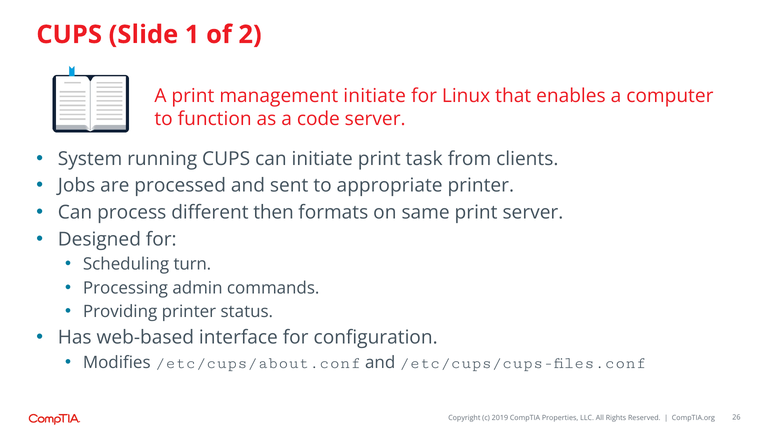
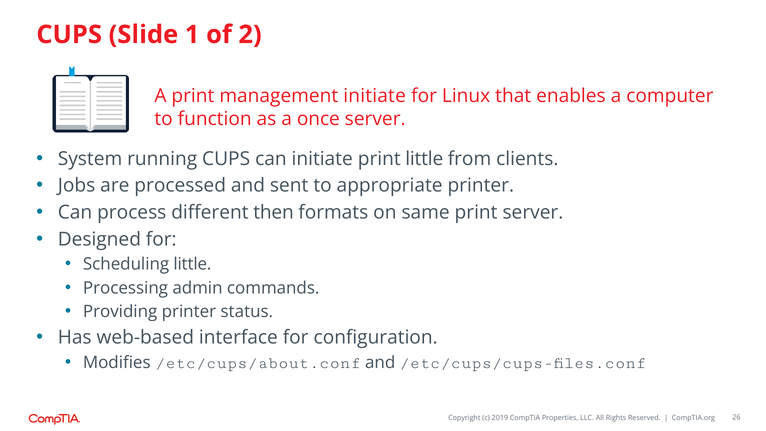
code: code -> once
print task: task -> little
Scheduling turn: turn -> little
